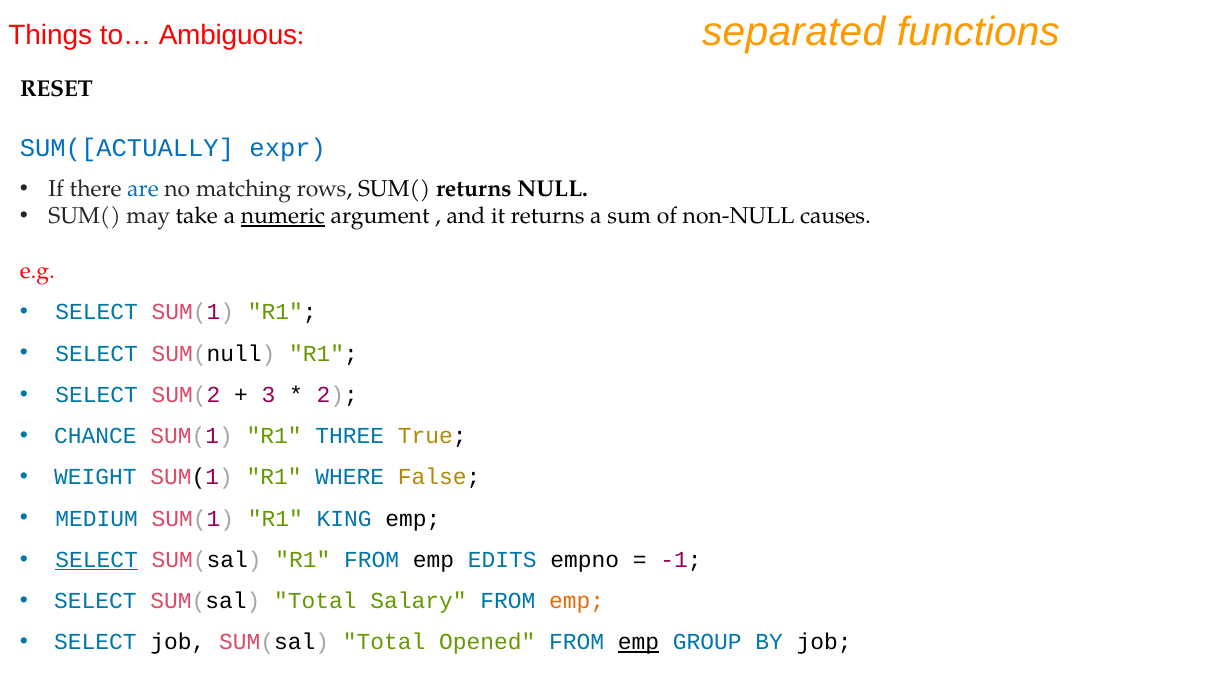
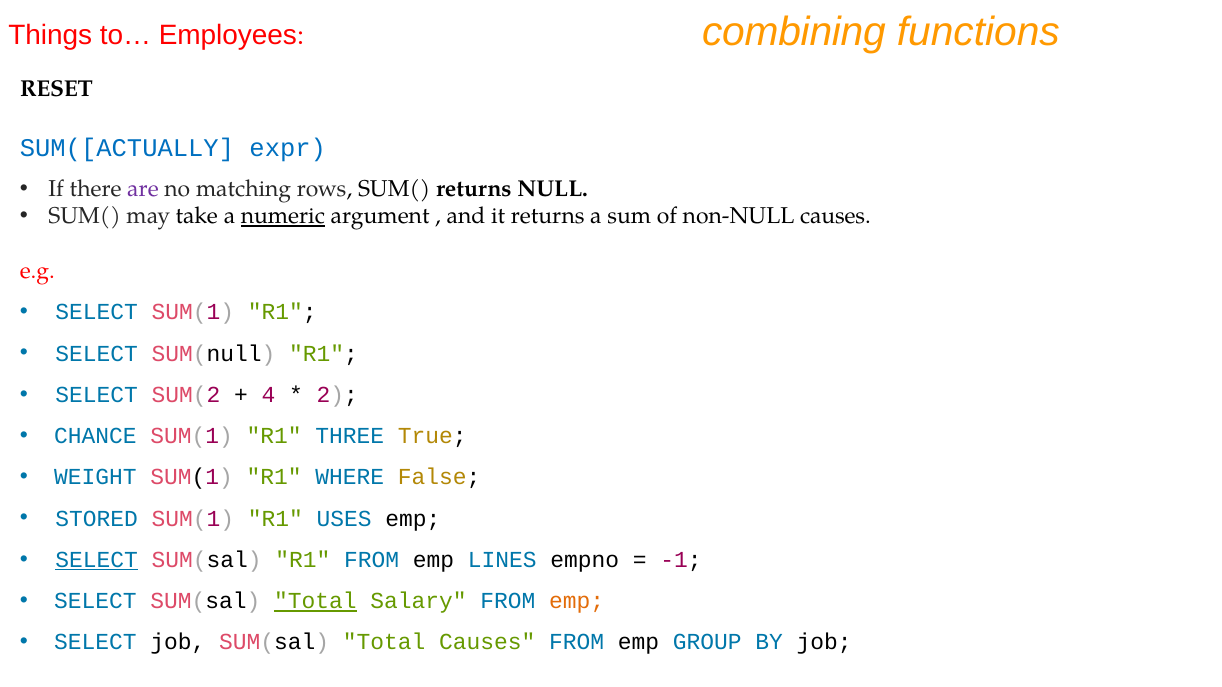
Ambiguous: Ambiguous -> Employees
separated: separated -> combining
are colour: blue -> purple
3: 3 -> 4
MEDIUM: MEDIUM -> STORED
KING: KING -> USES
EDITS: EDITS -> LINES
Total at (315, 601) underline: none -> present
Total Opened: Opened -> Causes
emp at (638, 643) underline: present -> none
